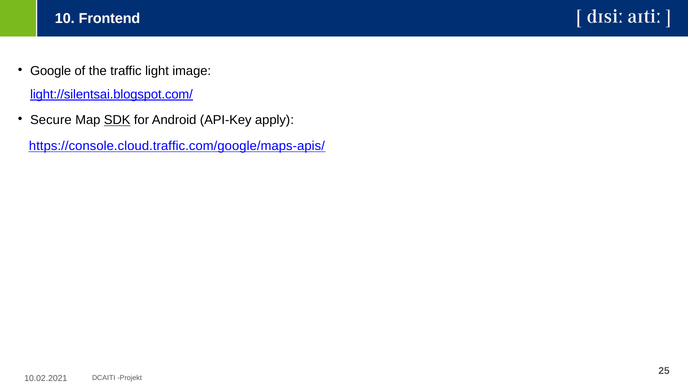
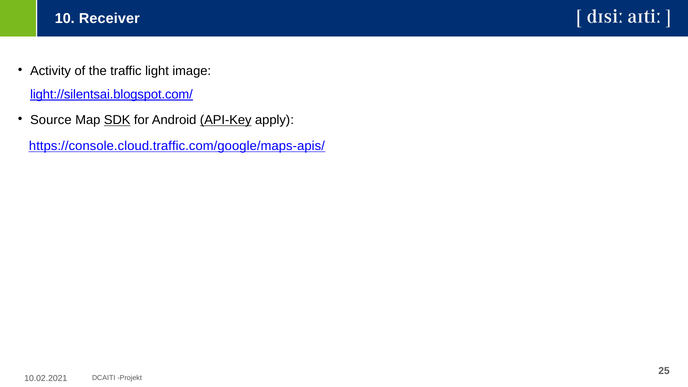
Frontend: Frontend -> Receiver
Google: Google -> Activity
Secure: Secure -> Source
API-Key underline: none -> present
